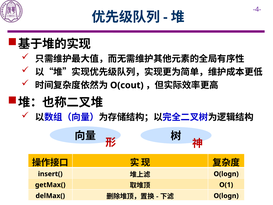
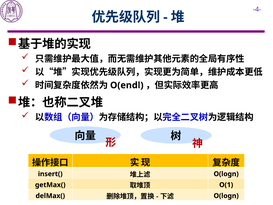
O(cout: O(cout -> O(endl
